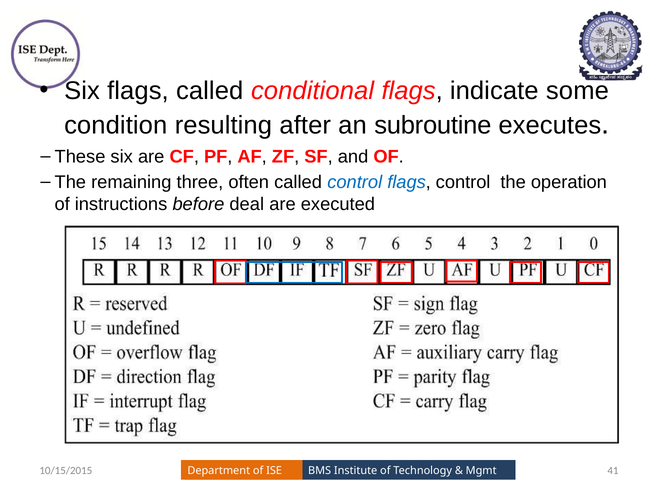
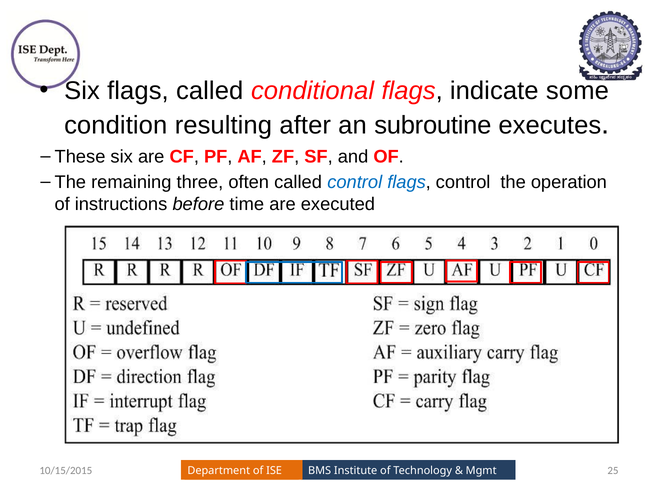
deal: deal -> time
41: 41 -> 25
